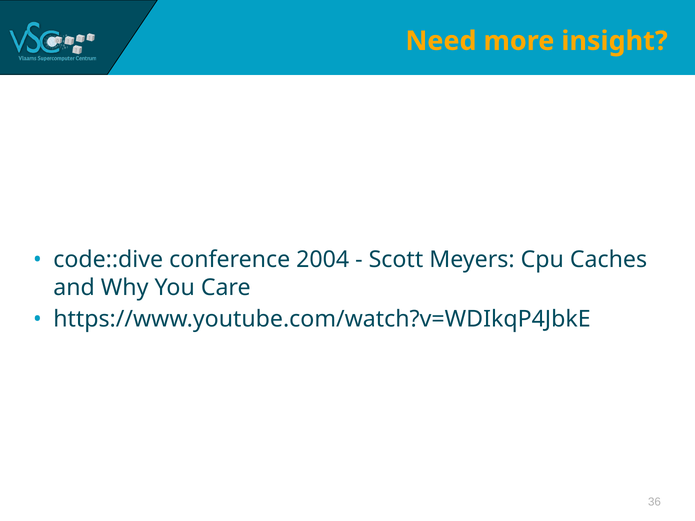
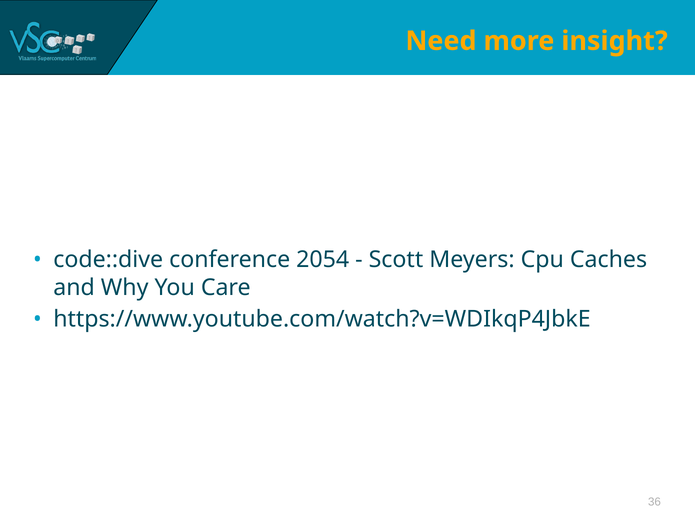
2004: 2004 -> 2054
